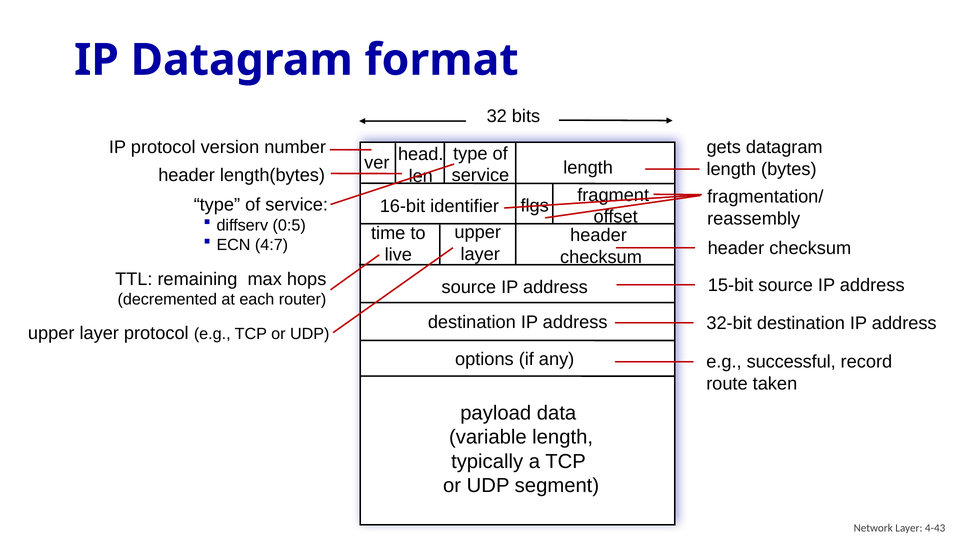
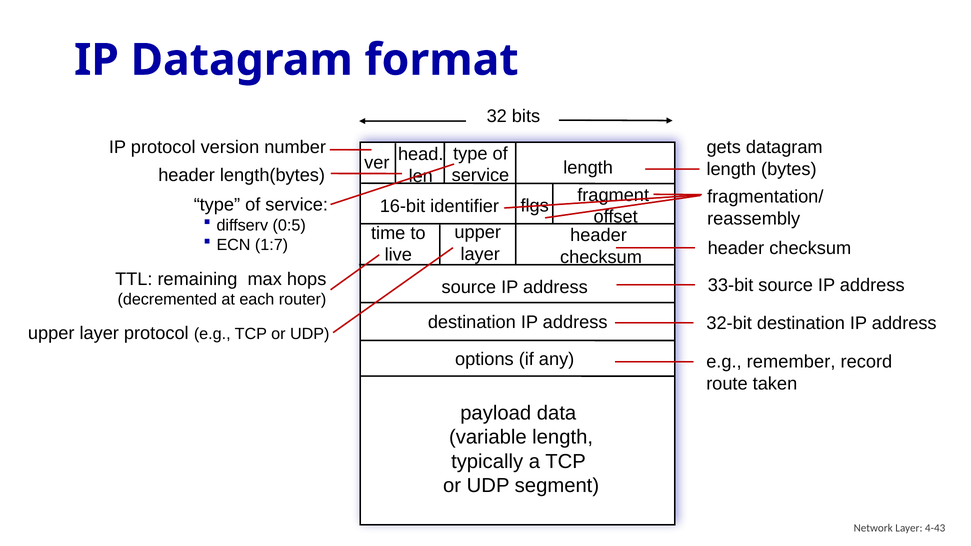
4:7: 4:7 -> 1:7
15-bit: 15-bit -> 33-bit
successful: successful -> remember
